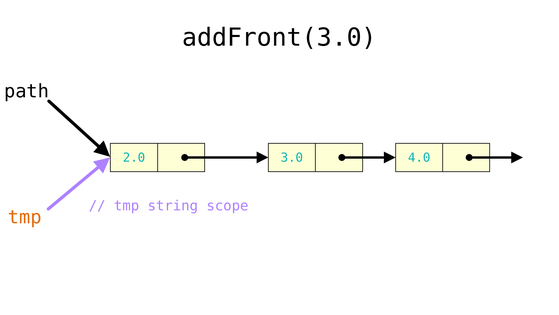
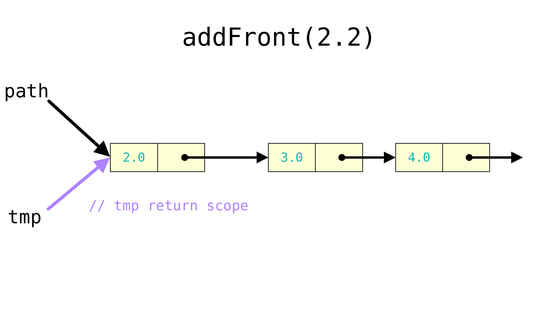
addFront(3.0: addFront(3.0 -> addFront(2.2
string: string -> return
tmp at (25, 217) colour: orange -> black
